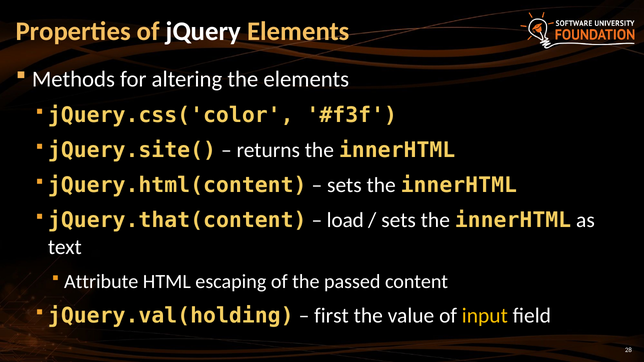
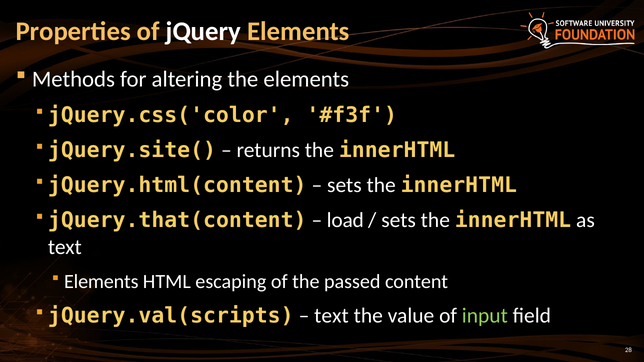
Attribute at (101, 282): Attribute -> Elements
jQuery.val(holding: jQuery.val(holding -> jQuery.val(scripts
first at (332, 316): first -> text
input colour: yellow -> light green
